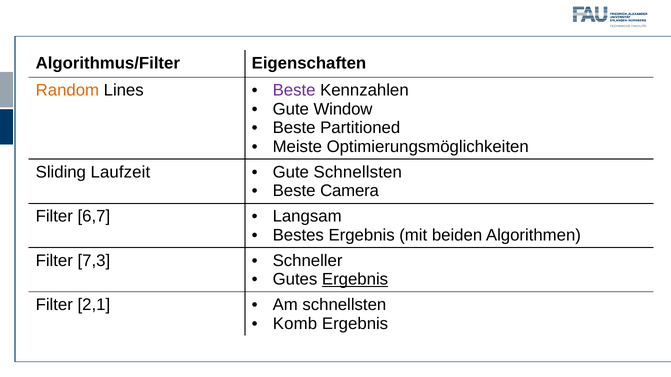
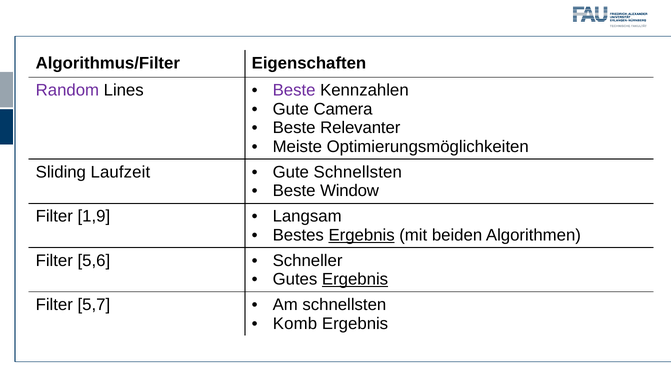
Random colour: orange -> purple
Window: Window -> Camera
Partitioned: Partitioned -> Relevanter
Camera: Camera -> Window
6,7: 6,7 -> 1,9
Ergebnis at (362, 235) underline: none -> present
7,3: 7,3 -> 5,6
2,1: 2,1 -> 5,7
